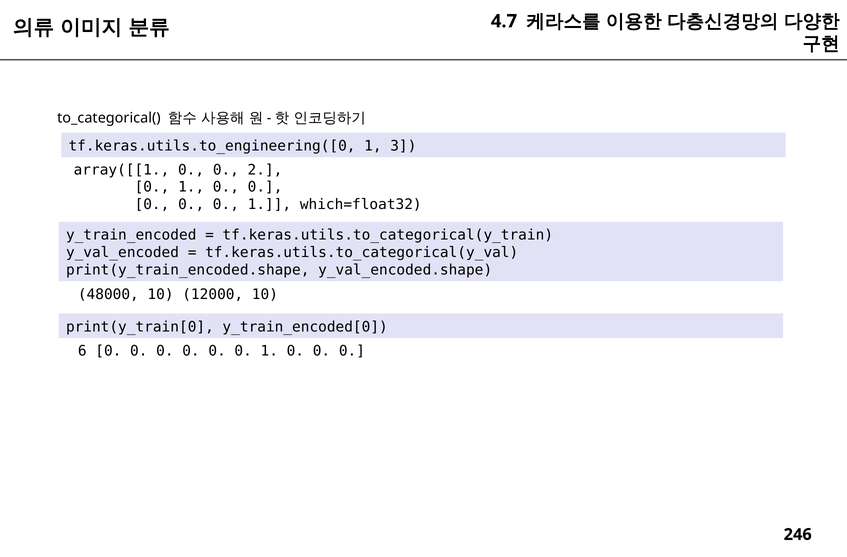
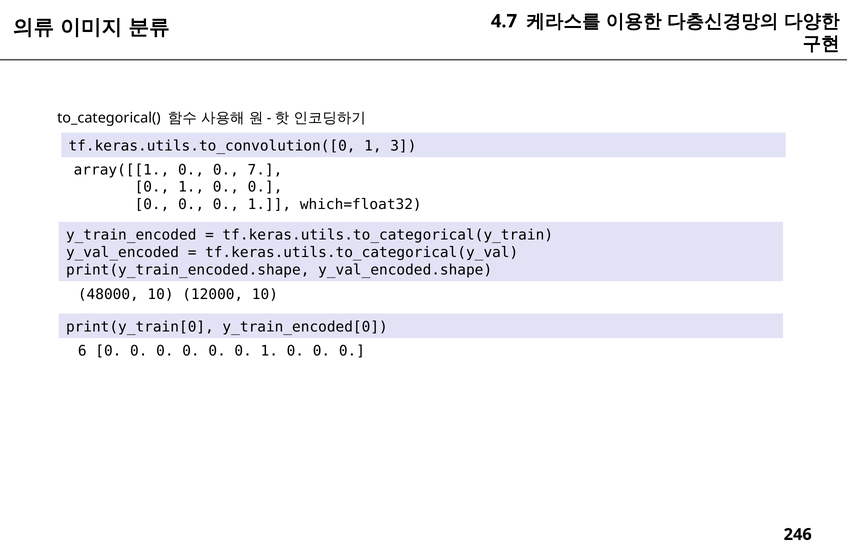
tf.keras.utils.to_engineering([0: tf.keras.utils.to_engineering([0 -> tf.keras.utils.to_convolution([0
2: 2 -> 7
